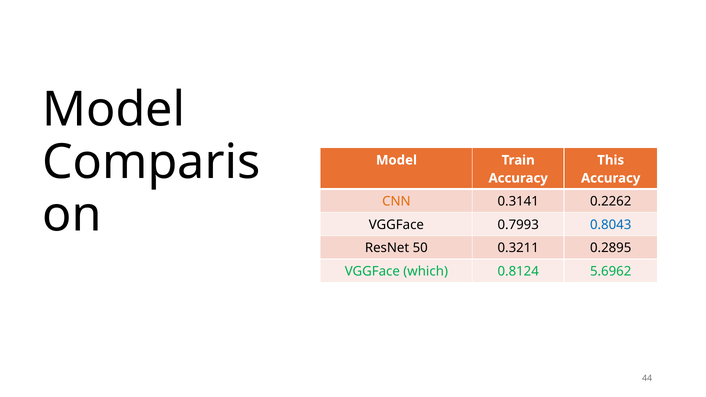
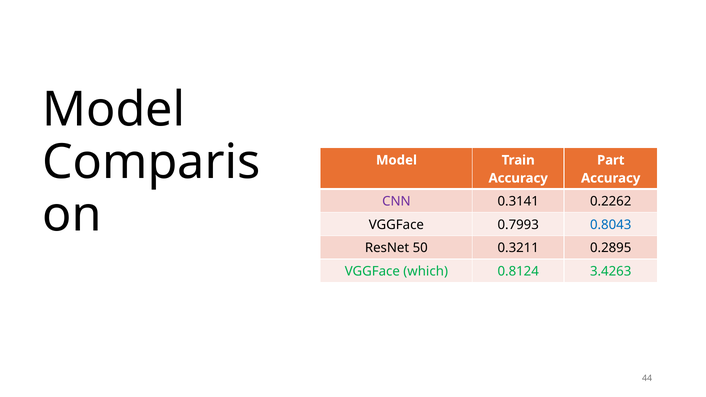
This: This -> Part
CNN colour: orange -> purple
5.6962: 5.6962 -> 3.4263
